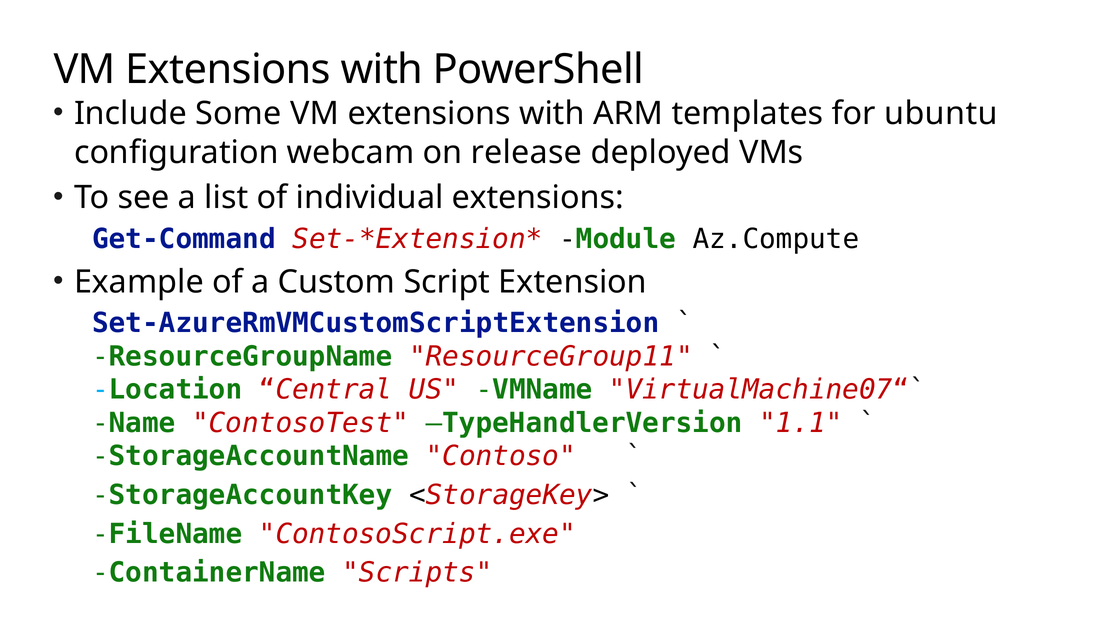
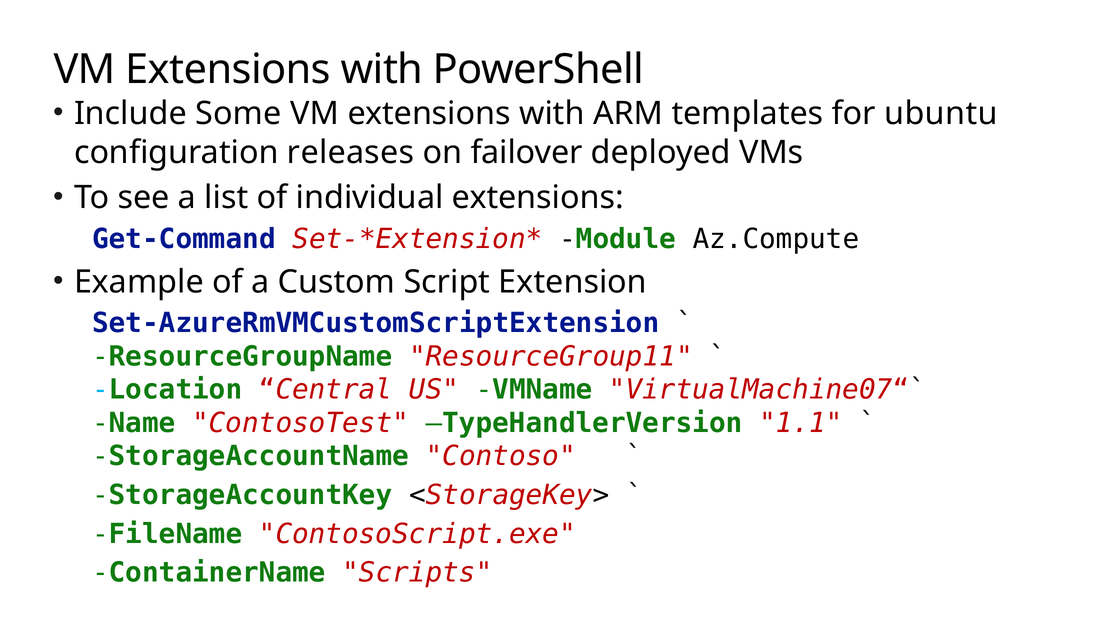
webcam: webcam -> releases
release: release -> failover
